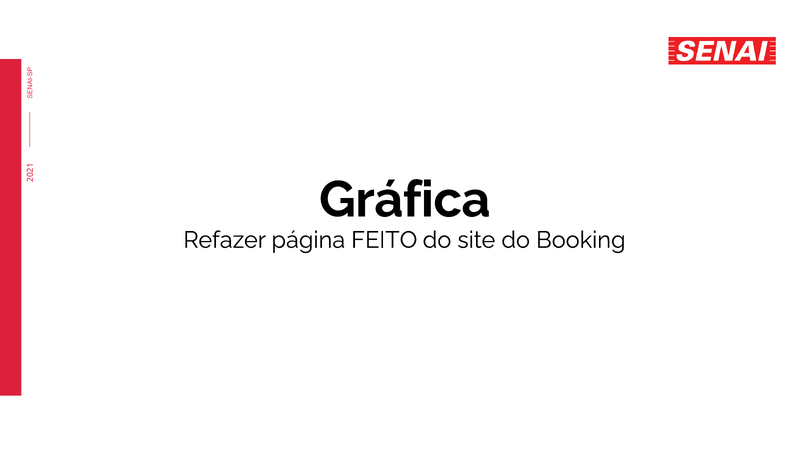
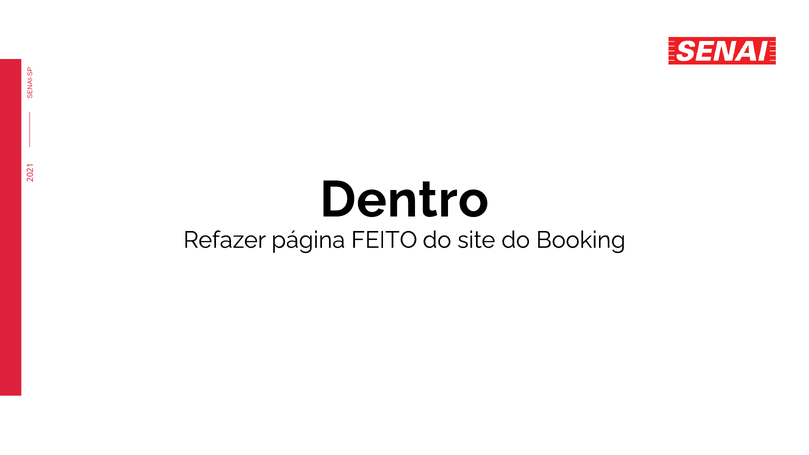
Gráfica: Gráfica -> Dentro
